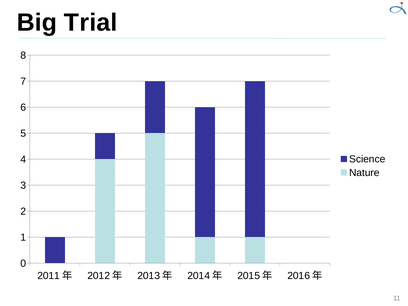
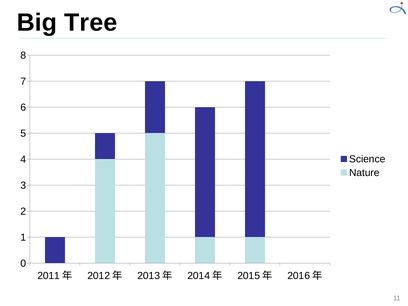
Trial: Trial -> Tree
